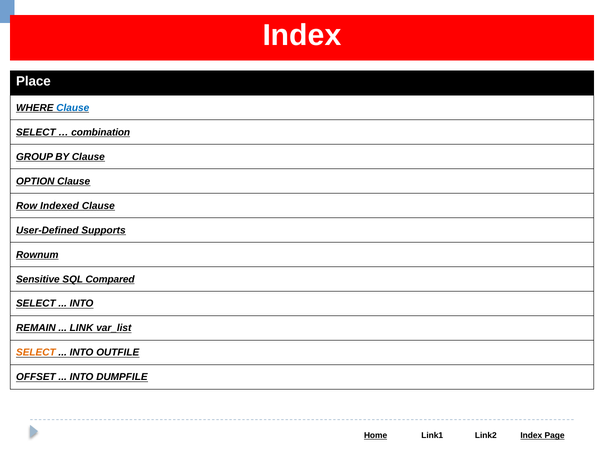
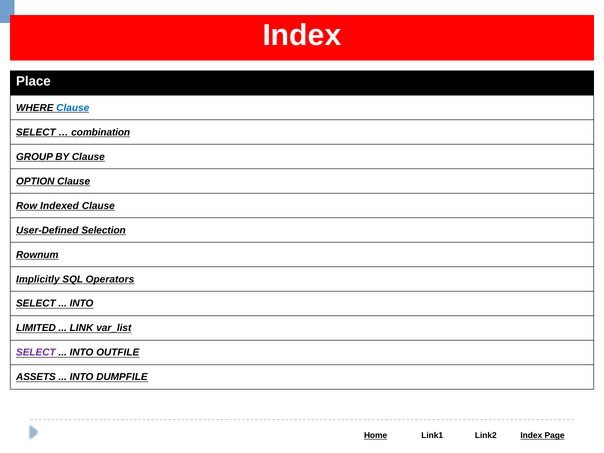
Supports: Supports -> Selection
Sensitive: Sensitive -> Implicitly
Compared: Compared -> Operators
REMAIN: REMAIN -> LIMITED
SELECT at (36, 353) colour: orange -> purple
OFFSET: OFFSET -> ASSETS
